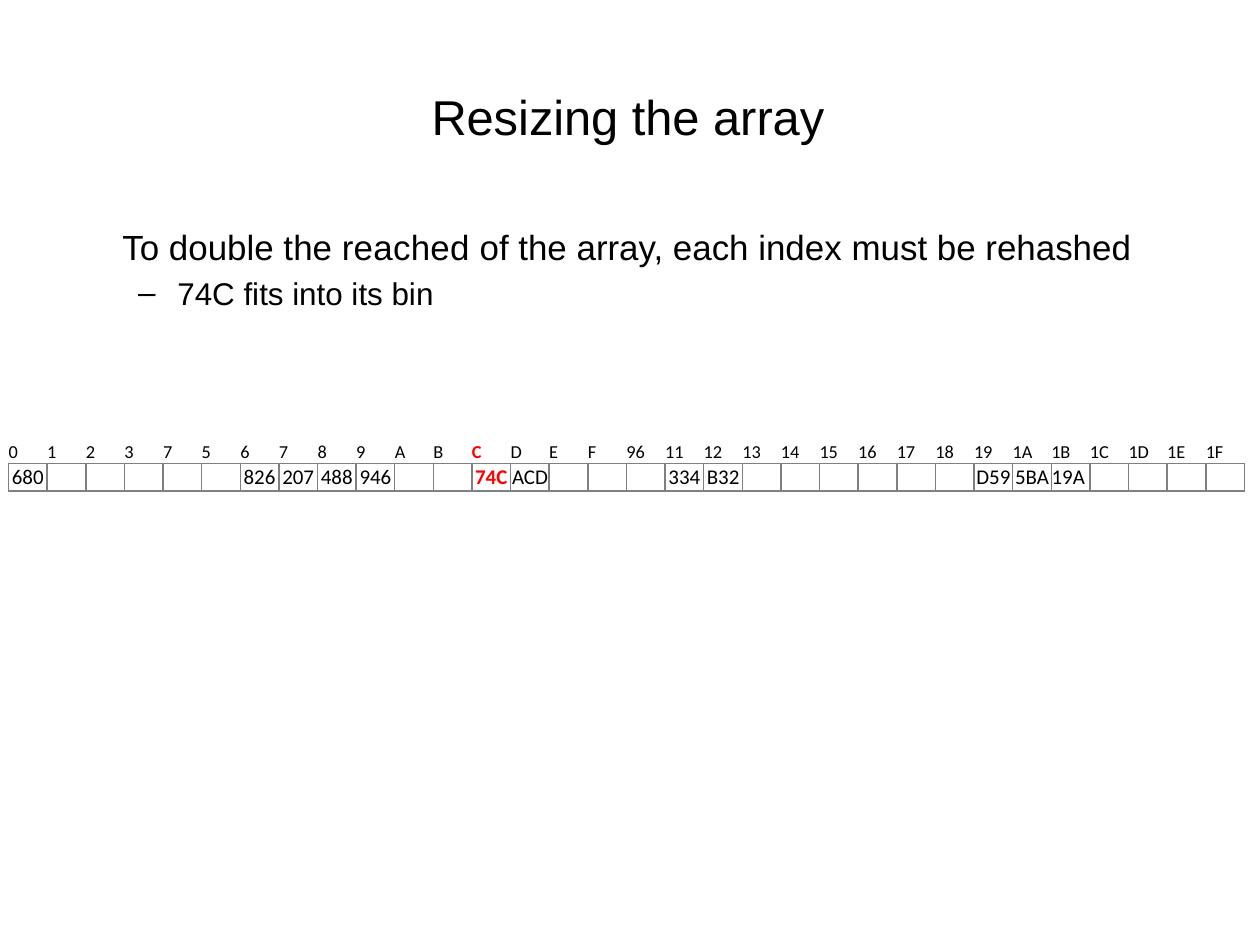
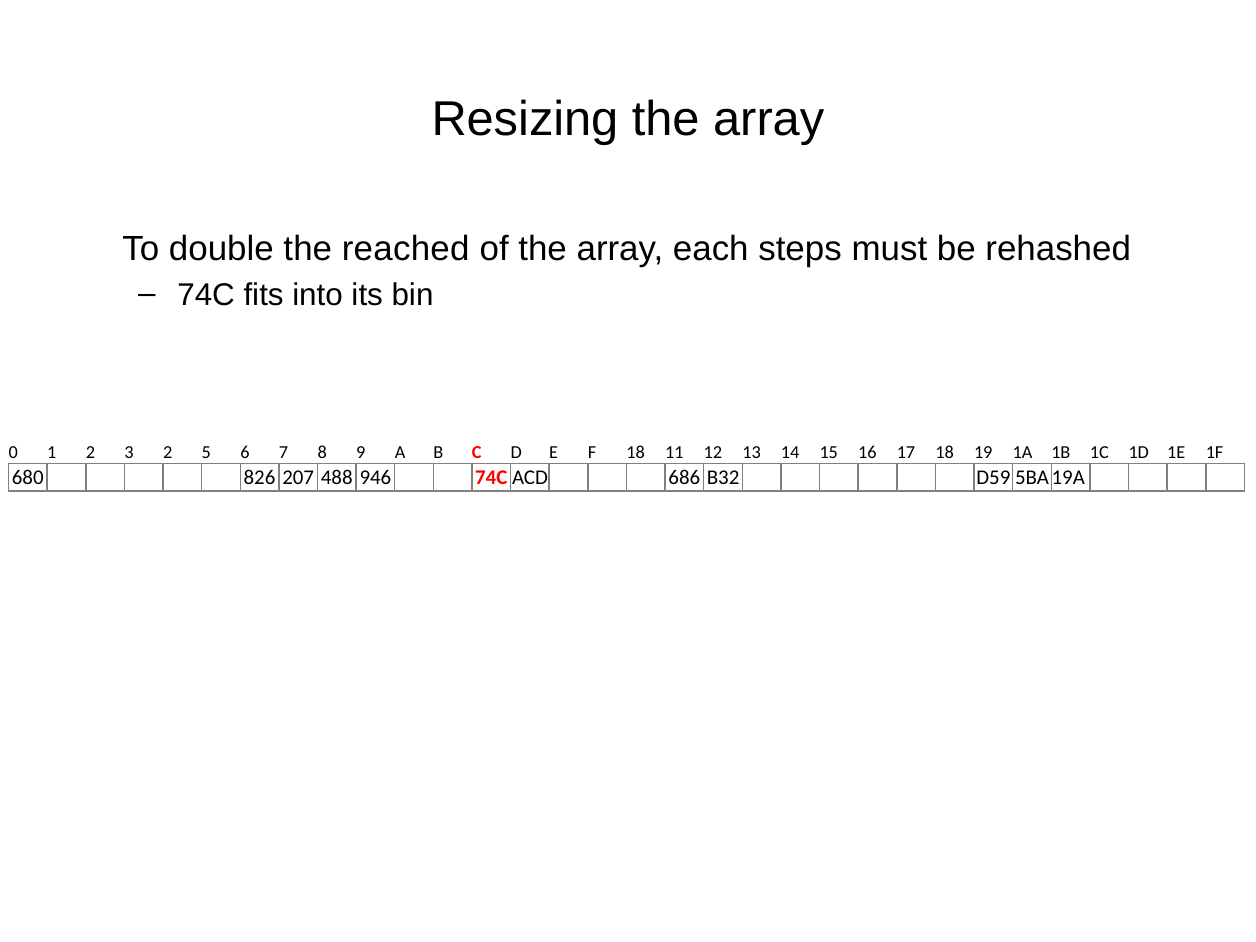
index: index -> steps
3 7: 7 -> 2
F 96: 96 -> 18
334: 334 -> 686
